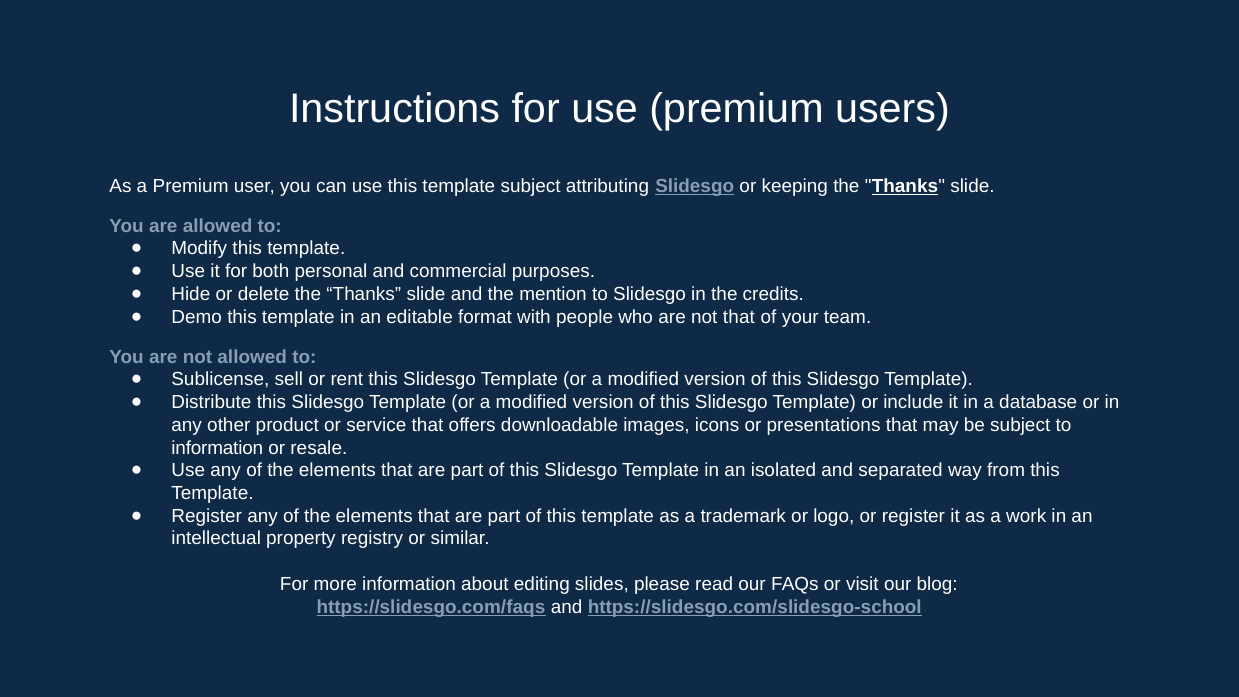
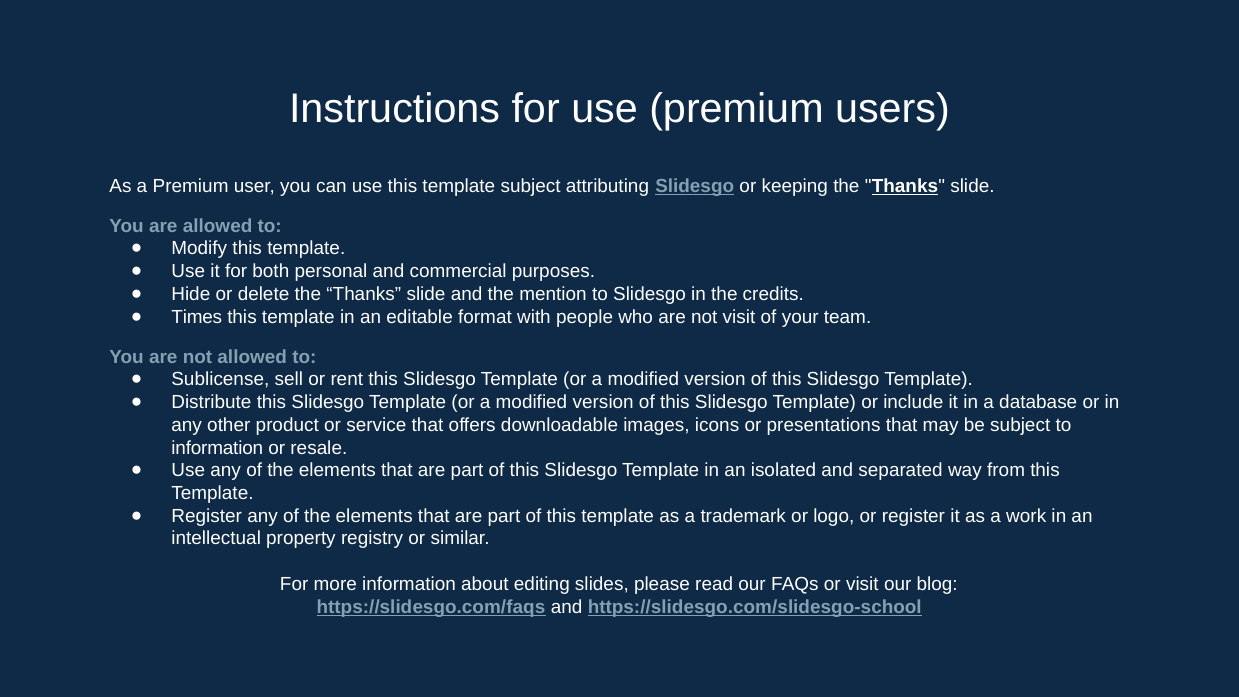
Demo: Demo -> Times
not that: that -> visit
